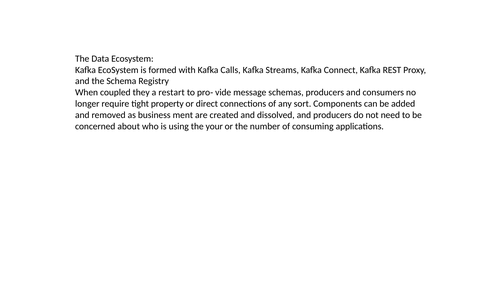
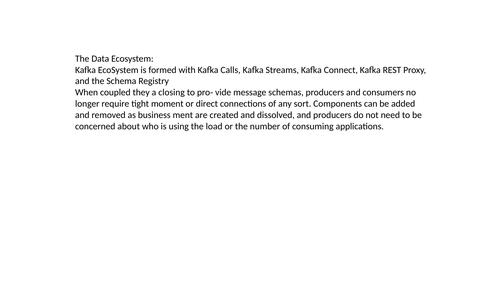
restart: restart -> closing
property: property -> moment
your: your -> load
